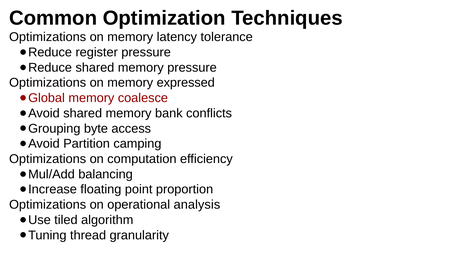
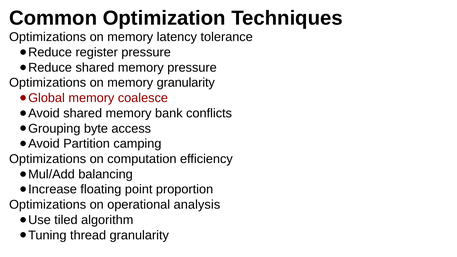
memory expressed: expressed -> granularity
